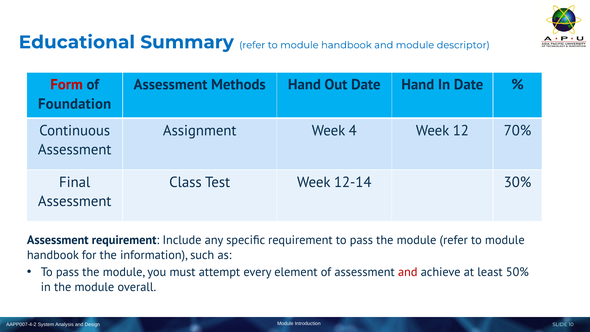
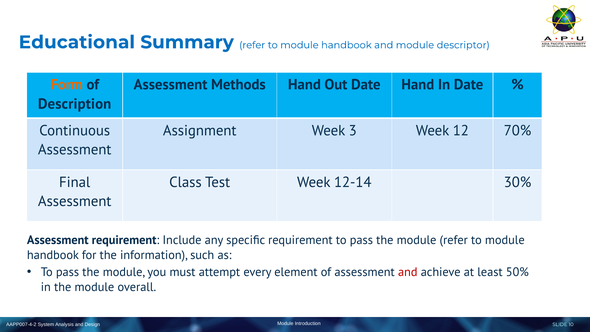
Form colour: red -> orange
Foundation: Foundation -> Description
4: 4 -> 3
